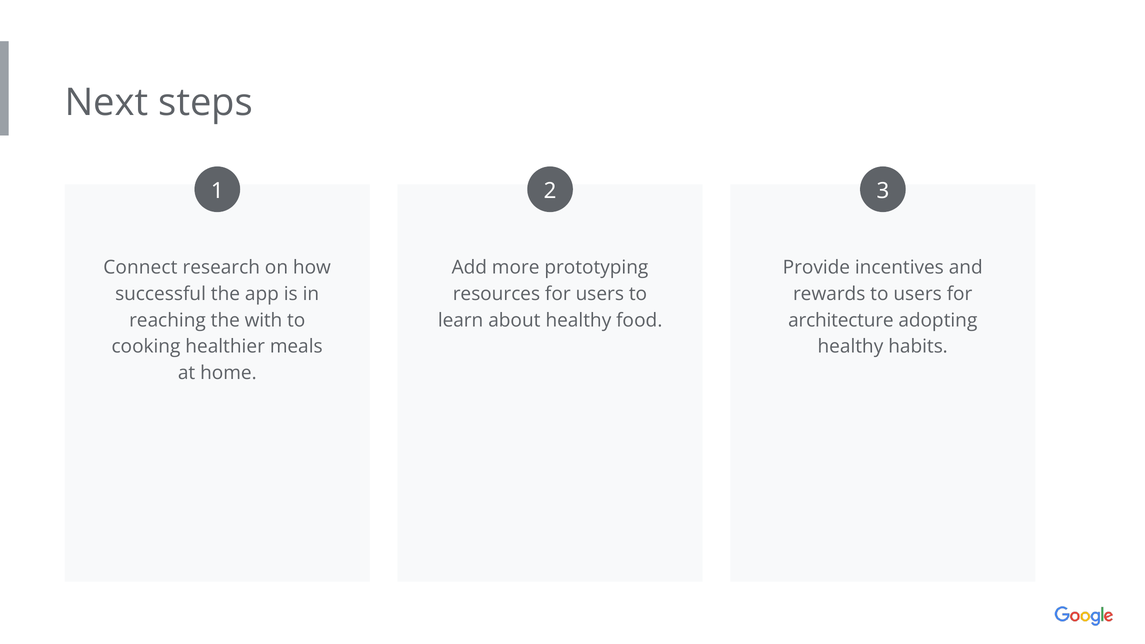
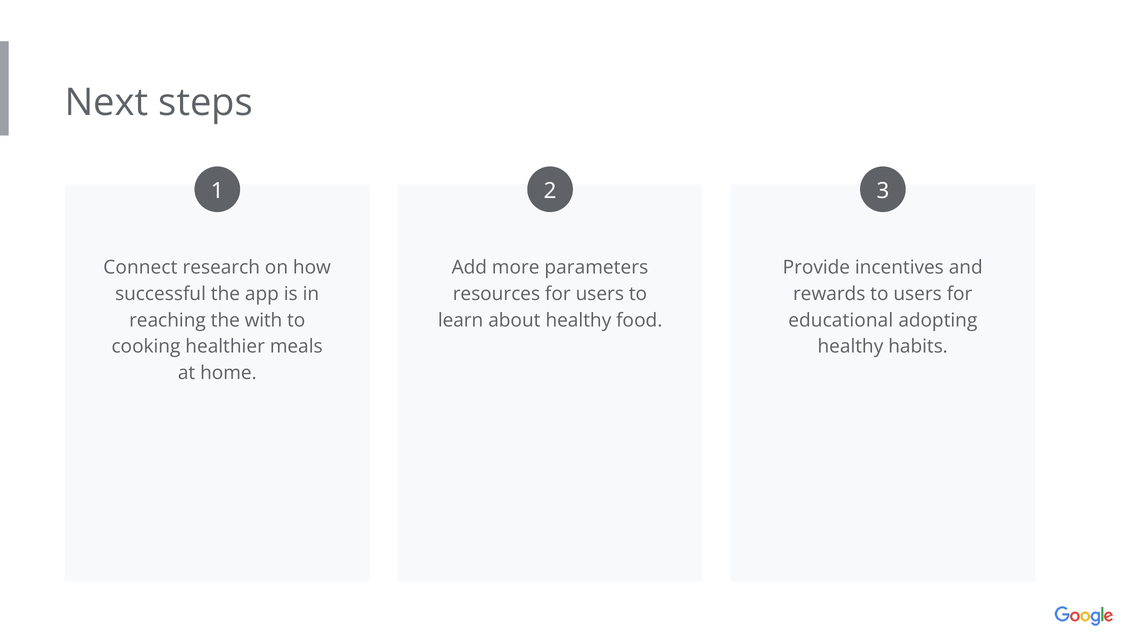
prototyping: prototyping -> parameters
architecture: architecture -> educational
